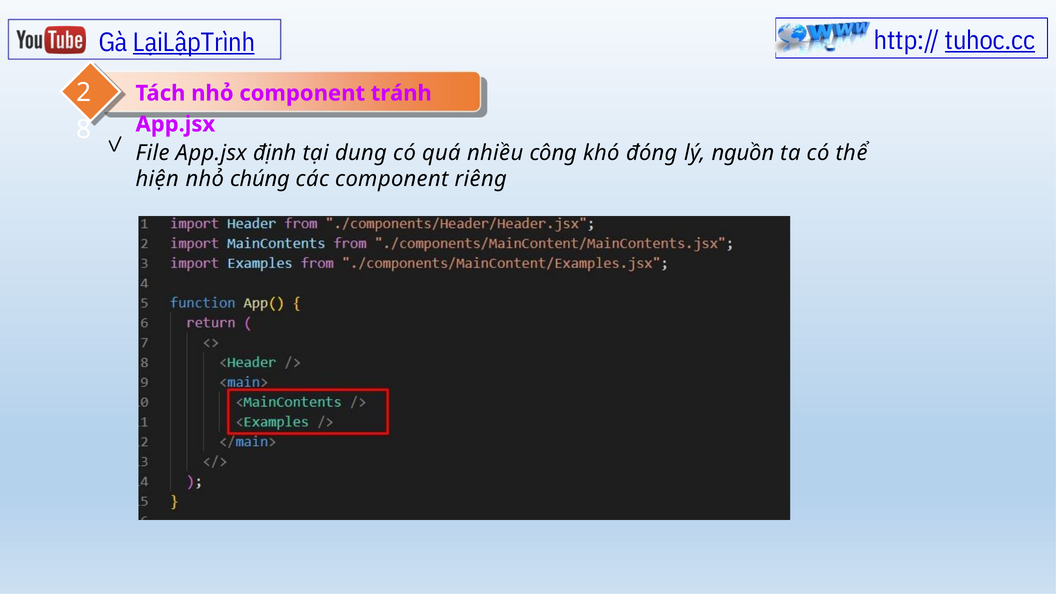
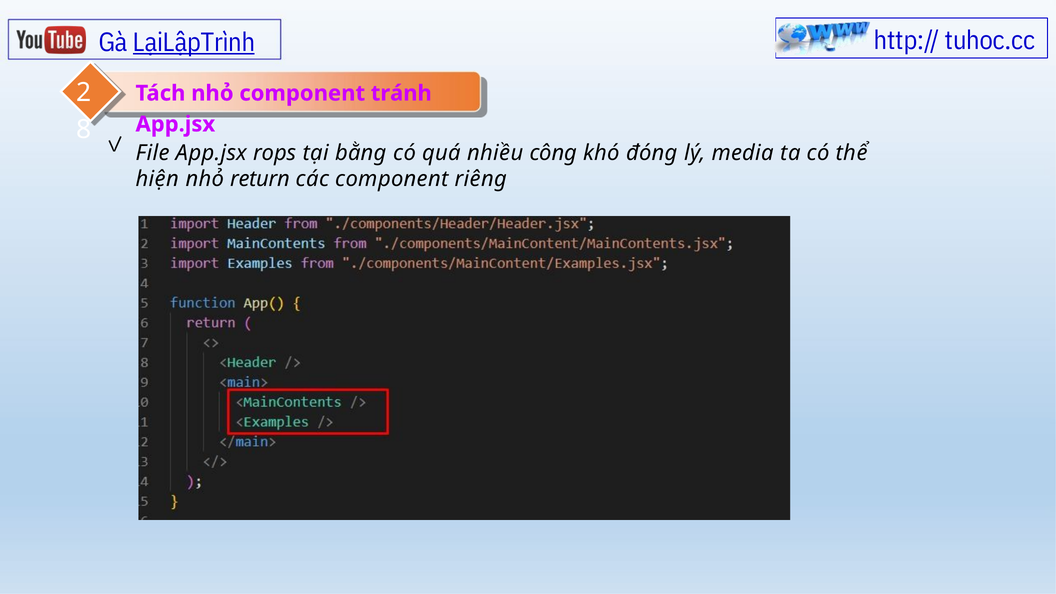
tuhoc.cc underline: present -> none
định: định -> rops
dung: dung -> bằng
nguồn: nguồn -> media
chúng: chúng -> return
